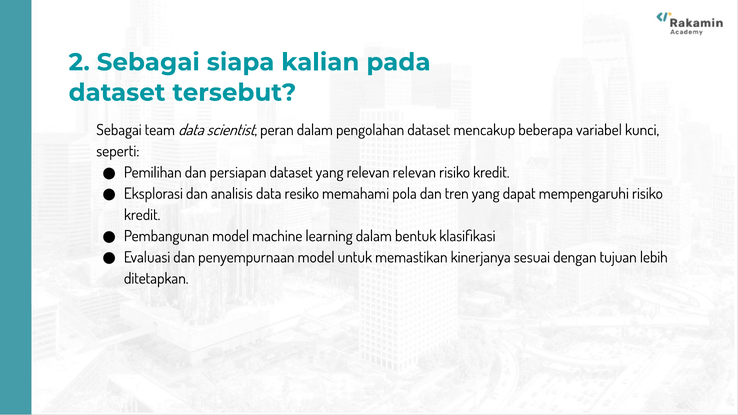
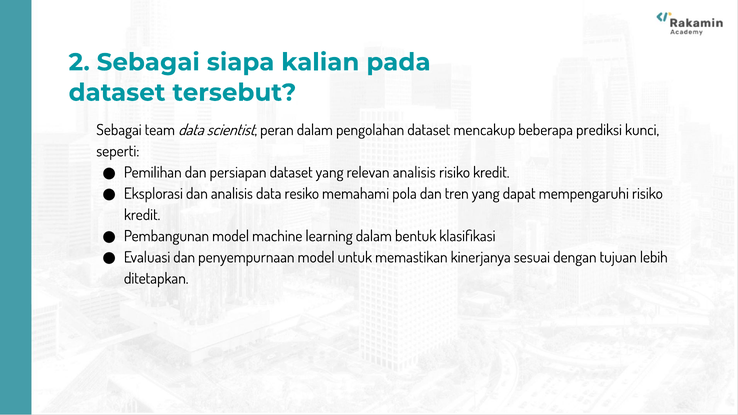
variabel: variabel -> prediksi
relevan relevan: relevan -> analisis
